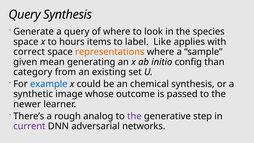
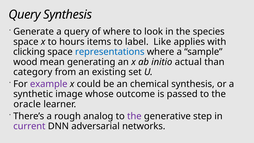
correct: correct -> clicking
representations colour: orange -> blue
given: given -> wood
config: config -> actual
example colour: blue -> purple
newer: newer -> oracle
